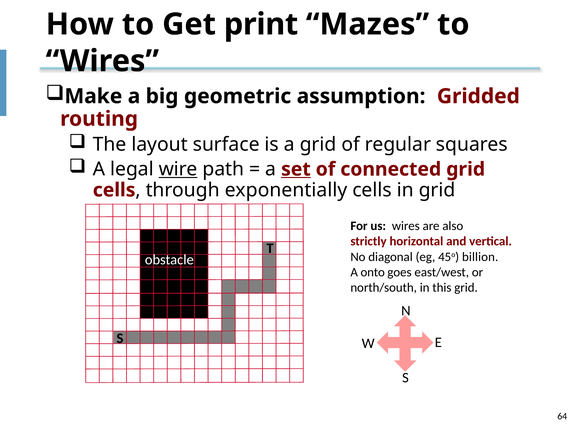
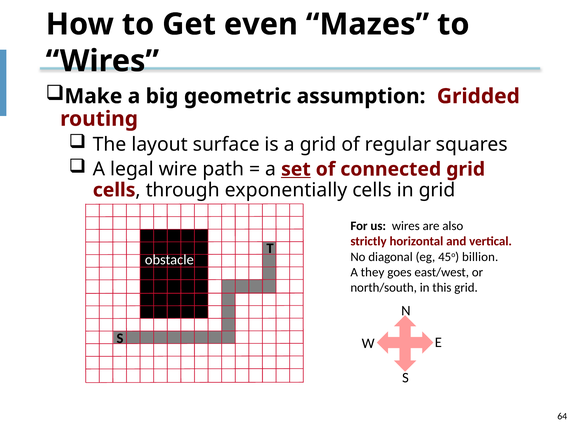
print: print -> even
wire underline: present -> none
onto: onto -> they
